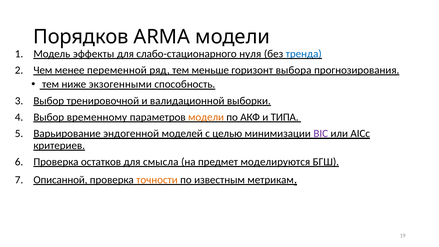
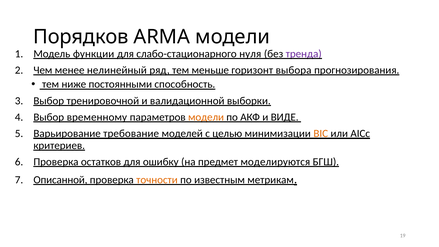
эффекты: эффекты -> функции
тренда colour: blue -> purple
переменной: переменной -> нелинейный
экзогенными: экзогенными -> постоянными
ТИПА: ТИПА -> ВИДЕ
эндогенной: эндогенной -> требование
BIC colour: purple -> orange
смысла: смысла -> ошибку
